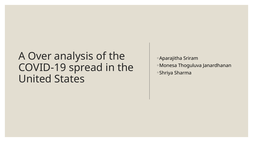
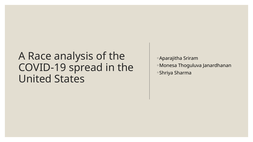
Over: Over -> Race
